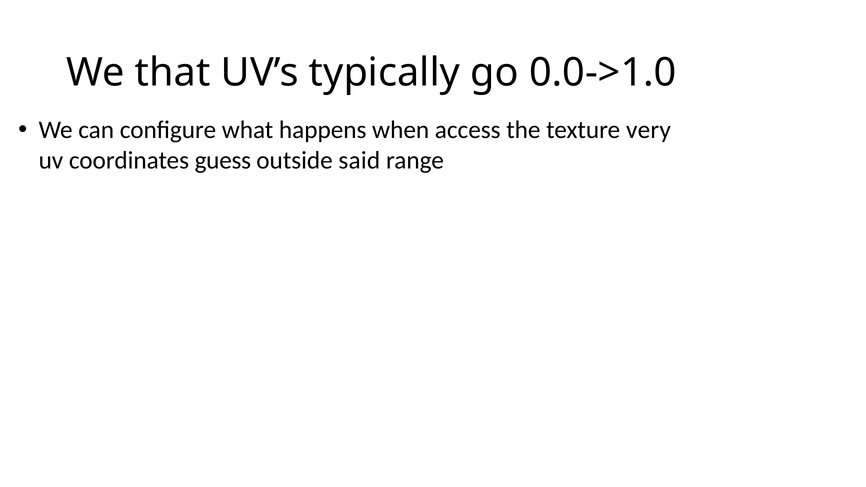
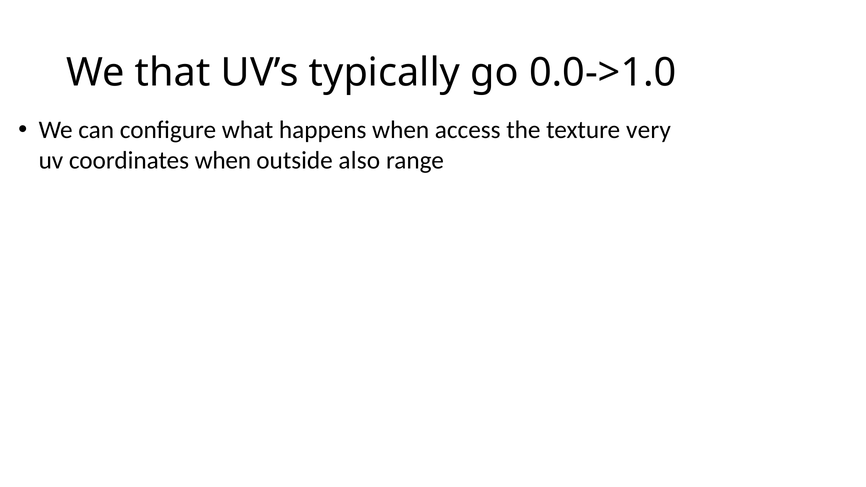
coordinates guess: guess -> when
said: said -> also
